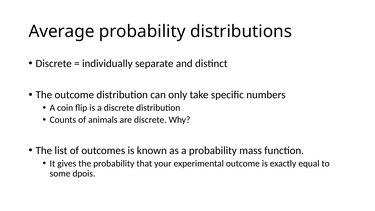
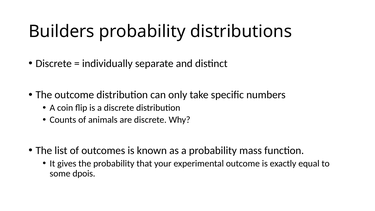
Average: Average -> Builders
